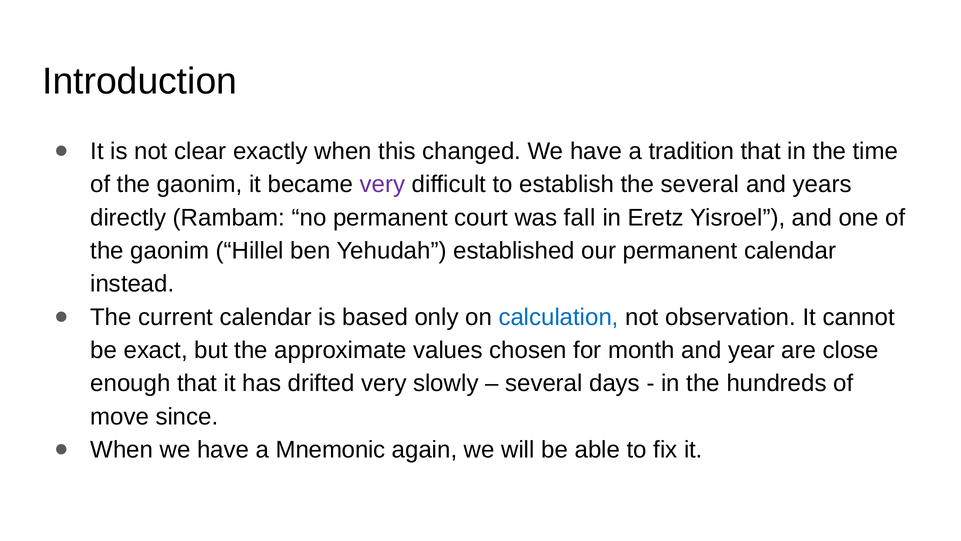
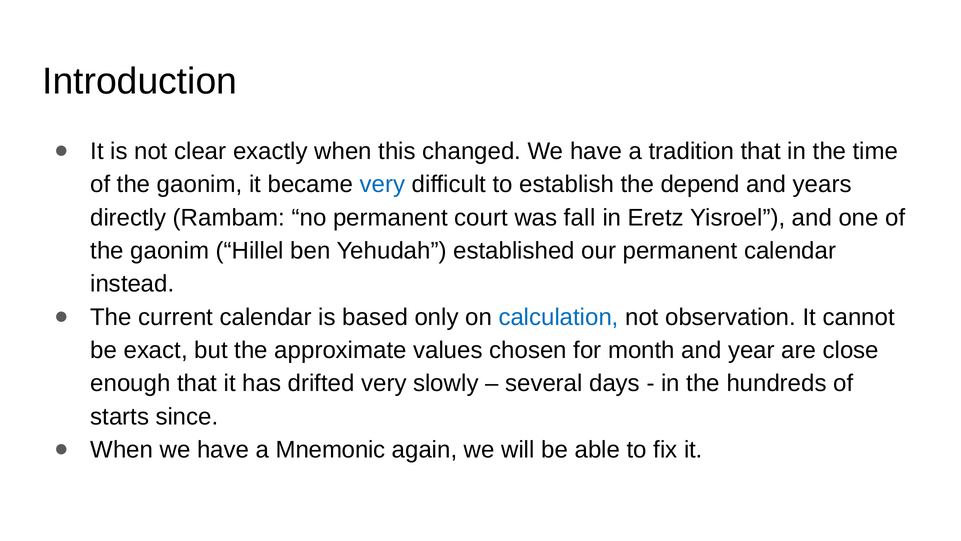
very at (383, 184) colour: purple -> blue
the several: several -> depend
move: move -> starts
